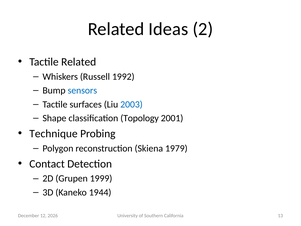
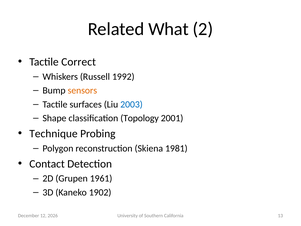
Ideas: Ideas -> What
Tactile Related: Related -> Correct
sensors colour: blue -> orange
1979: 1979 -> 1981
1999: 1999 -> 1961
1944: 1944 -> 1902
